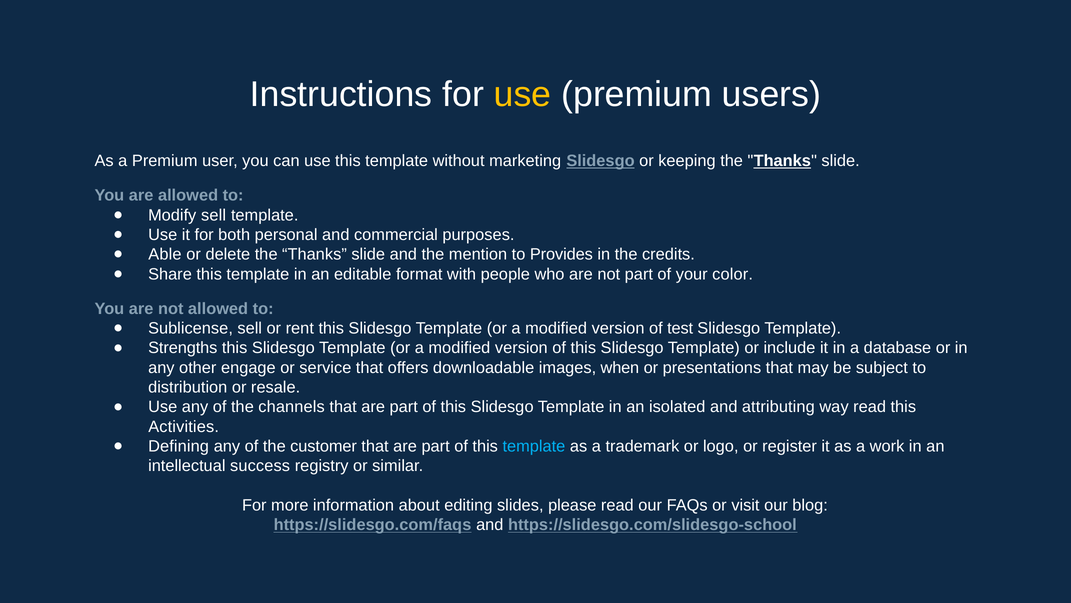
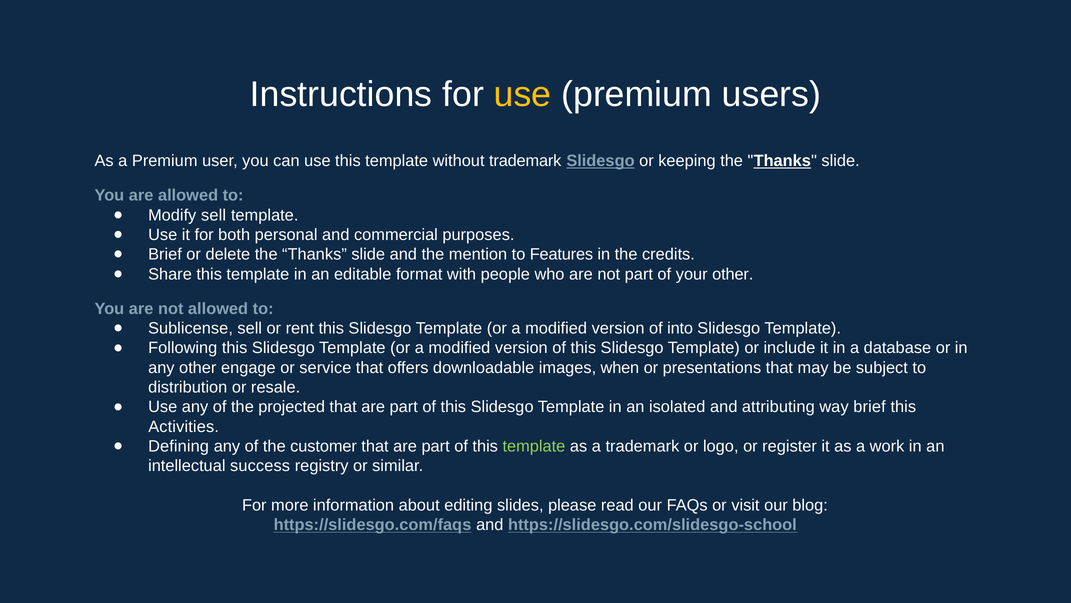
without marketing: marketing -> trademark
Able at (165, 254): Able -> Brief
Provides: Provides -> Features
your color: color -> other
test: test -> into
Strengths: Strengths -> Following
channels: channels -> projected
way read: read -> brief
template at (534, 446) colour: light blue -> light green
